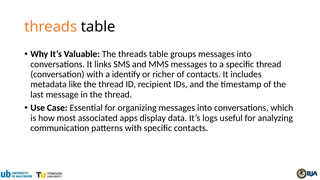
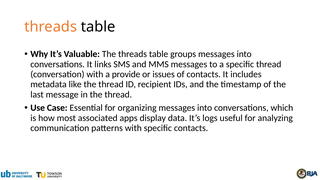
identify: identify -> provide
richer: richer -> issues
